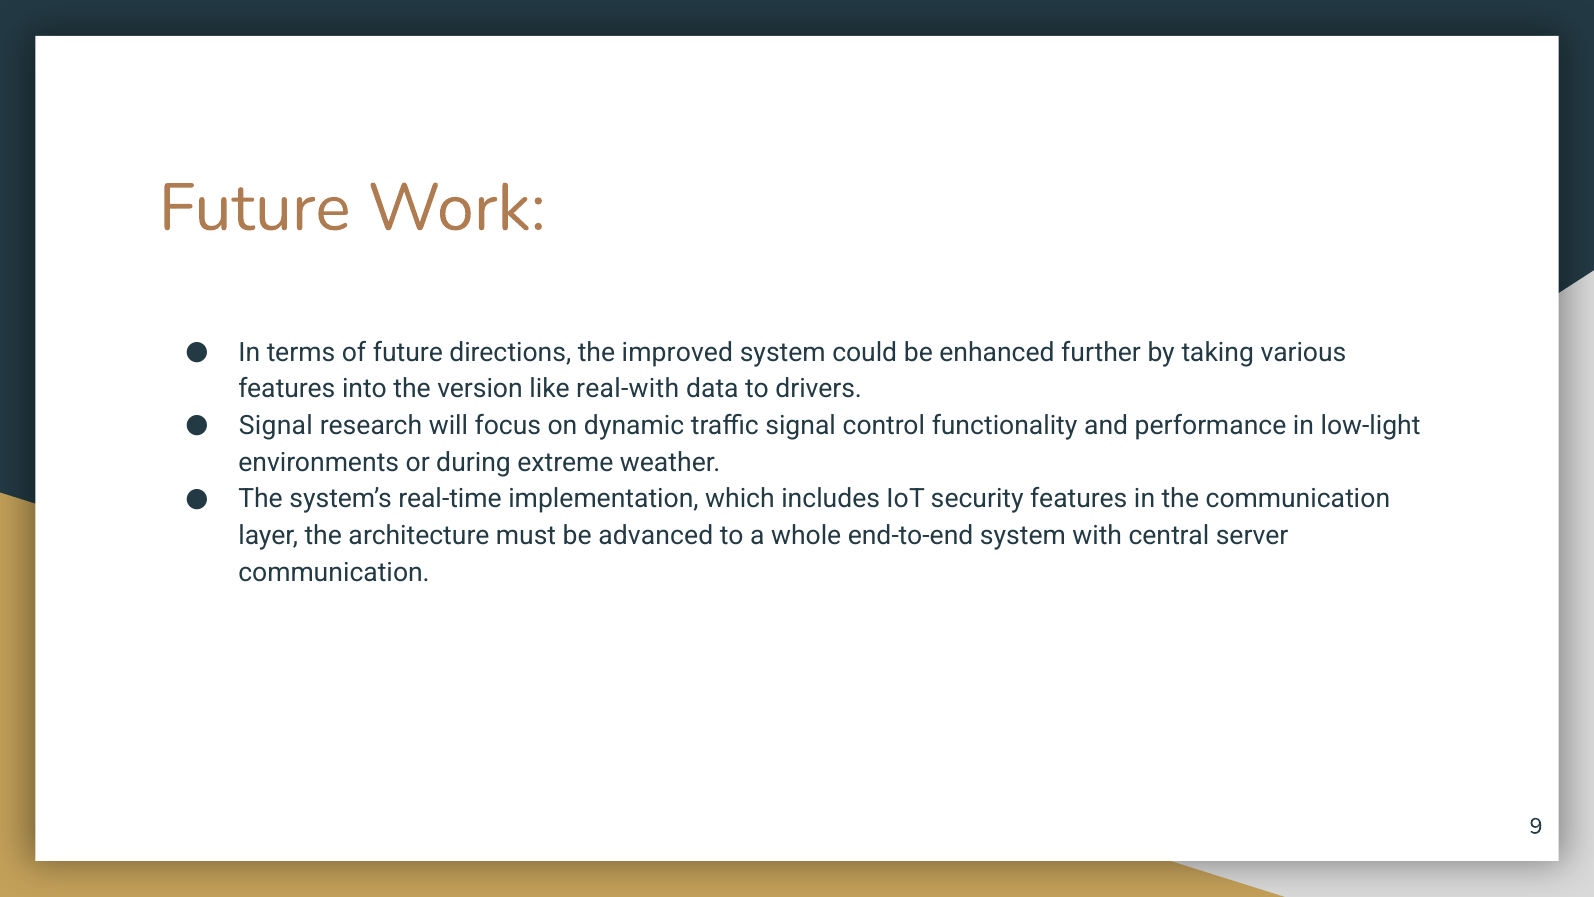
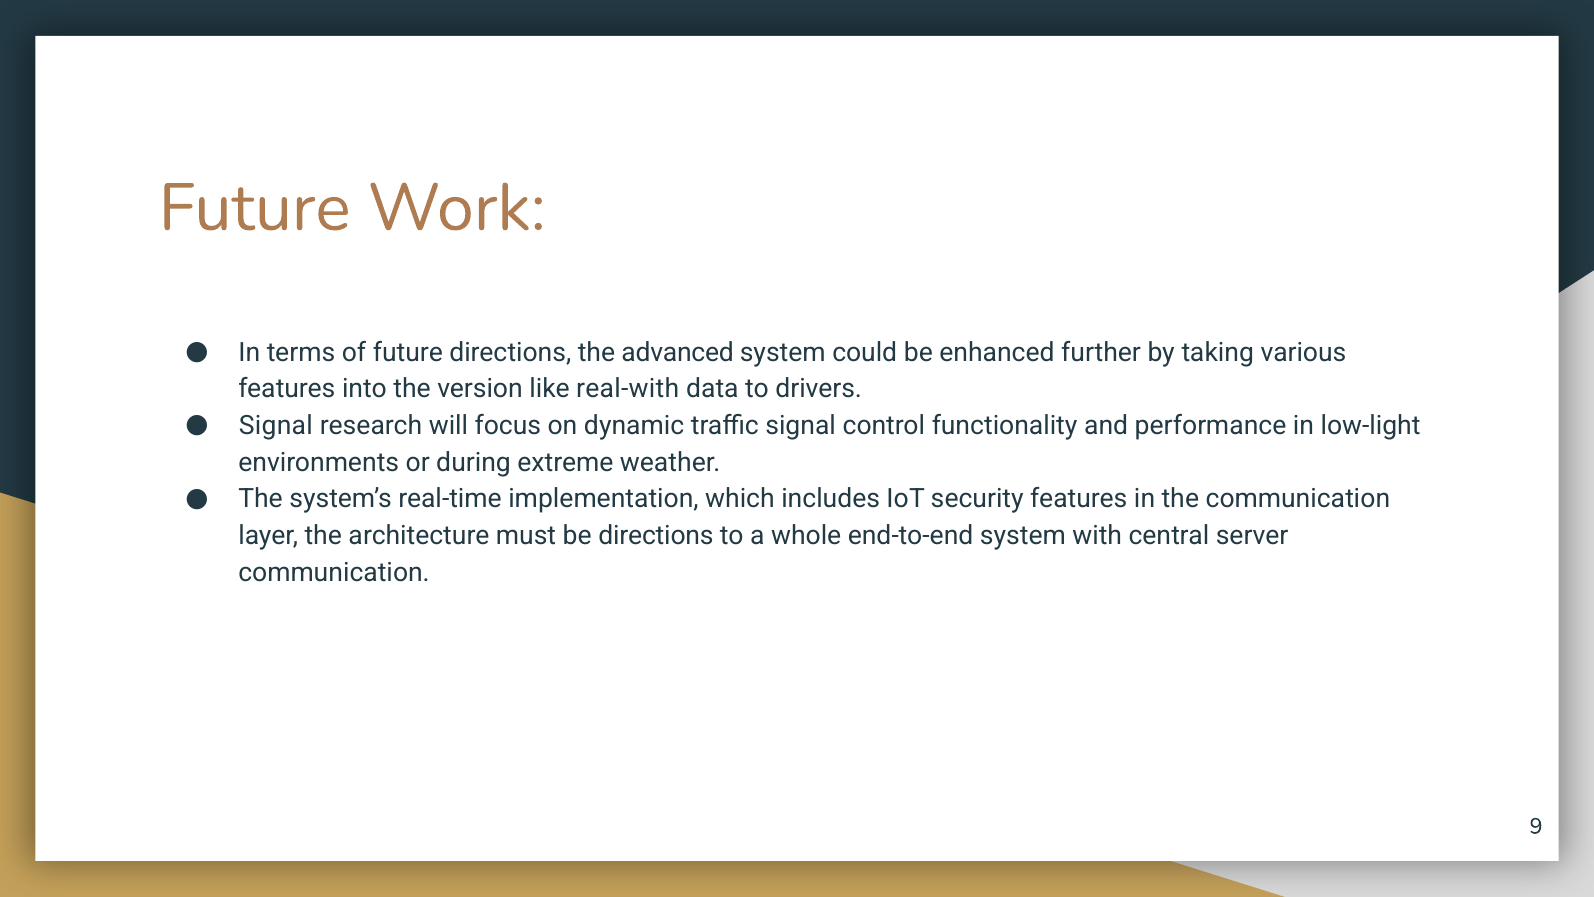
improved: improved -> advanced
be advanced: advanced -> directions
